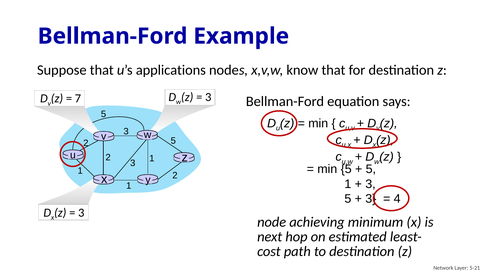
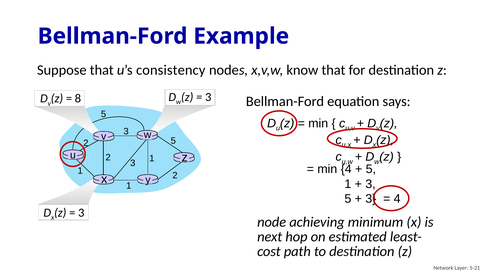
applications: applications -> consistency
7: 7 -> 8
min 5: 5 -> 4
